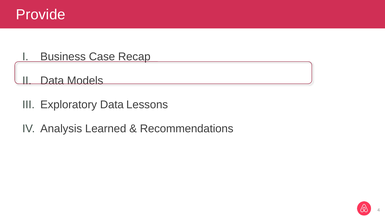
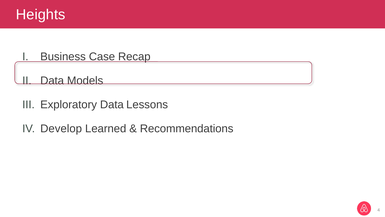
Provide: Provide -> Heights
Analysis: Analysis -> Develop
